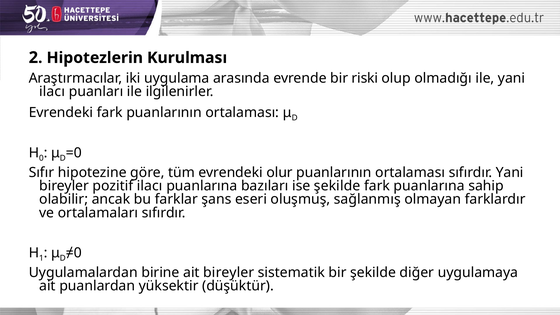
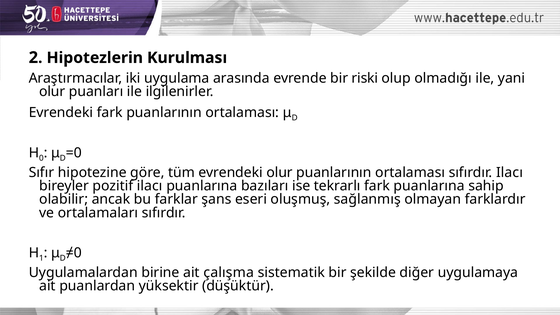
ilacı at (52, 92): ilacı -> olur
sıfırdır Yani: Yani -> Ilacı
ise şekilde: şekilde -> tekrarlı
ait bireyler: bireyler -> çalışma
